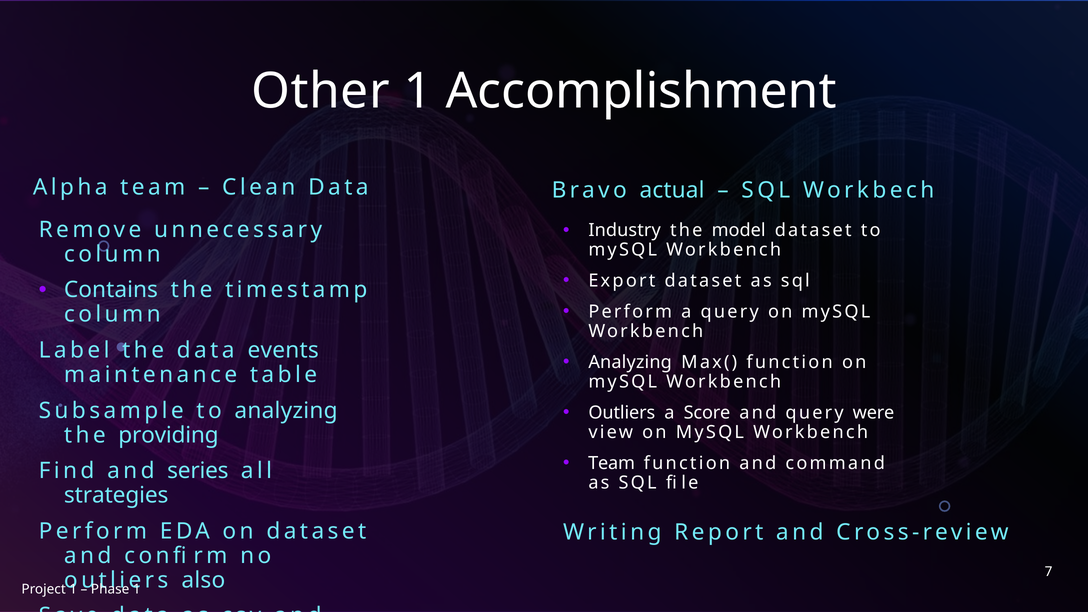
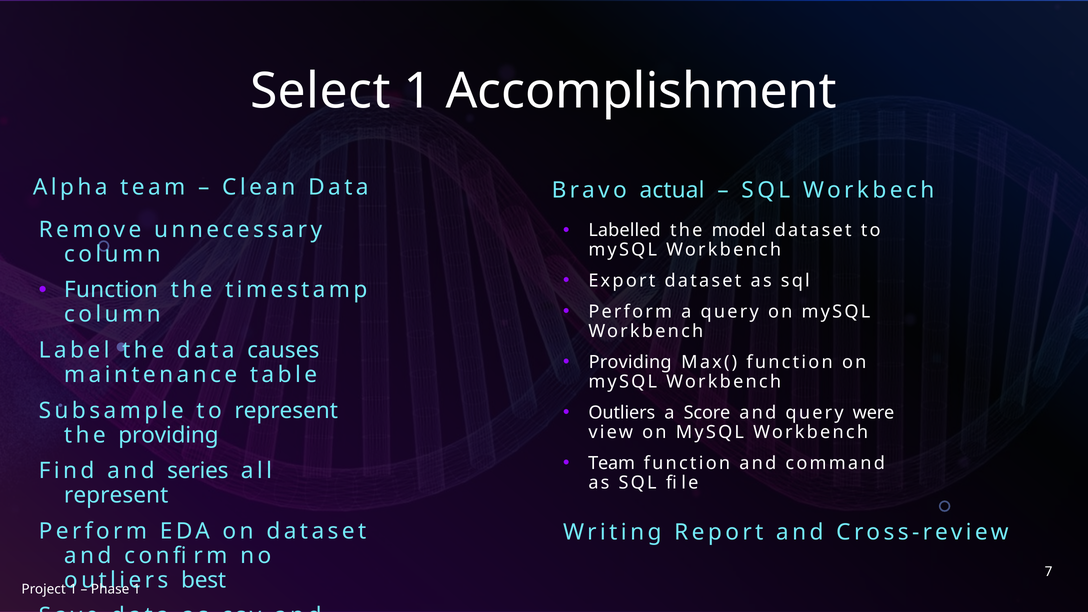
Other: Other -> Select
Industry: Industry -> Labelled
Contains at (111, 290): Contains -> Function
events: events -> causes
Analyzing at (630, 362): Analyzing -> Providing
to analyzing: analyzing -> represent
strategies at (116, 495): strategies -> represent
also: also -> best
